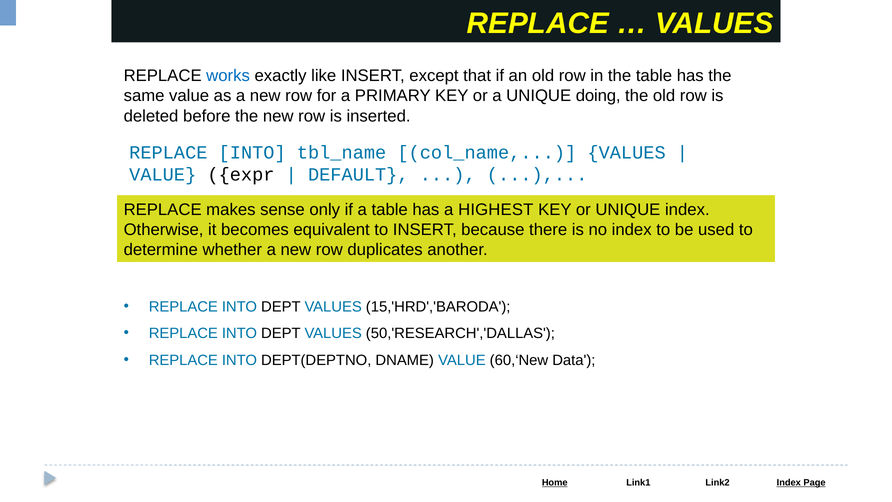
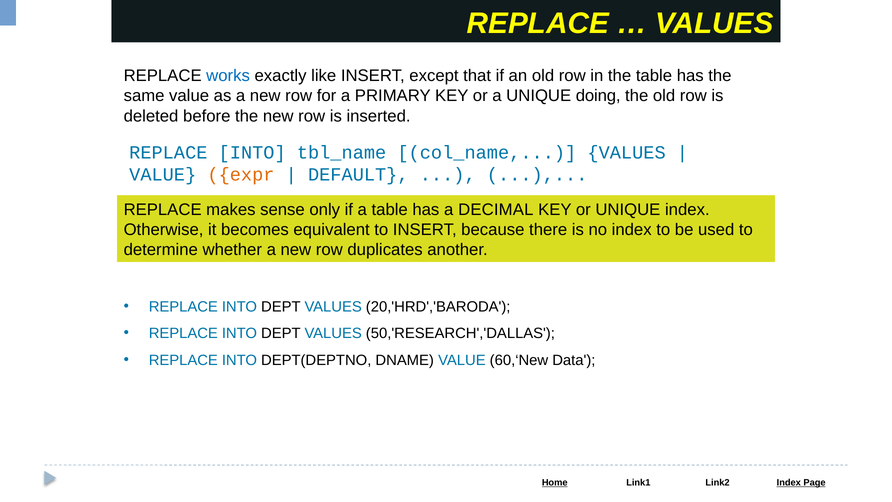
expr colour: black -> orange
HIGHEST: HIGHEST -> DECIMAL
15,'HRD','BARODA: 15,'HRD','BARODA -> 20,'HRD','BARODA
